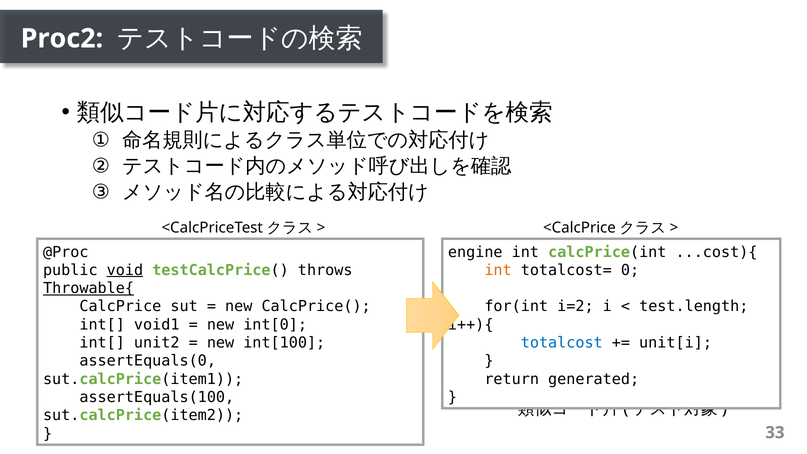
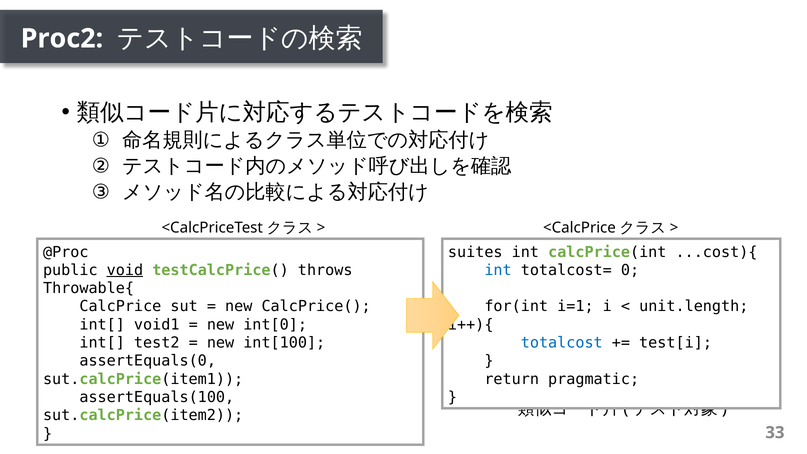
engine: engine -> suites
int at (498, 270) colour: orange -> blue
Throwable{ underline: present -> none
i=2: i=2 -> i=1
test.length: test.length -> unit.length
unit2: unit2 -> test2
unit[i: unit[i -> test[i
generated: generated -> pragmatic
